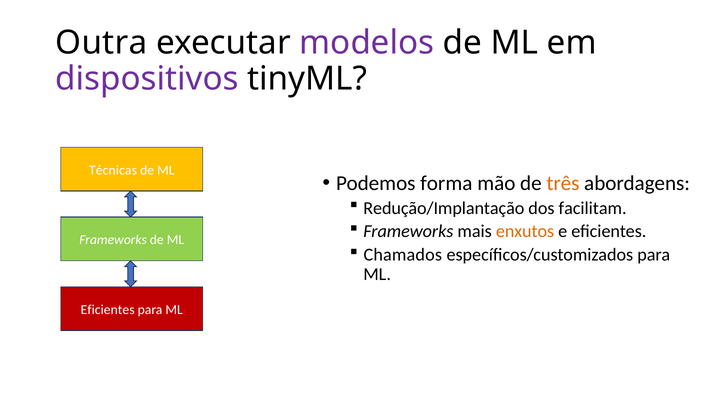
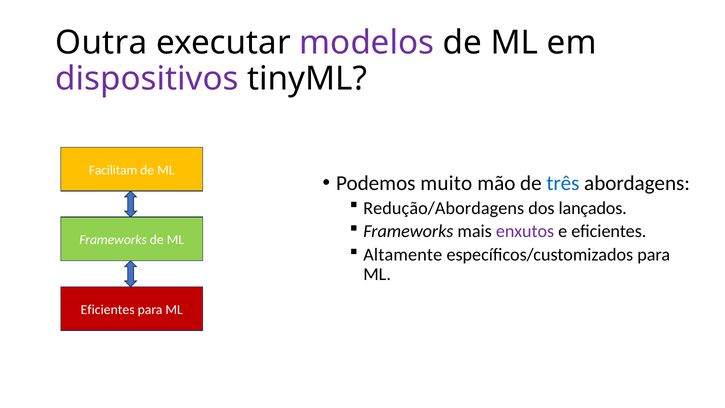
Técnicas: Técnicas -> Facilitam
forma: forma -> muito
três colour: orange -> blue
Redução/Implantação: Redução/Implantação -> Redução/Abordagens
facilitam: facilitam -> lançados
enxutos colour: orange -> purple
Chamados: Chamados -> Altamente
